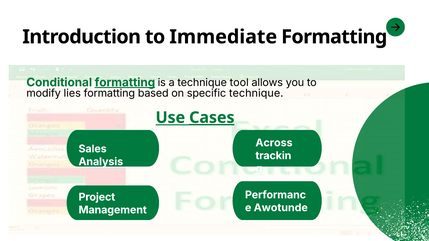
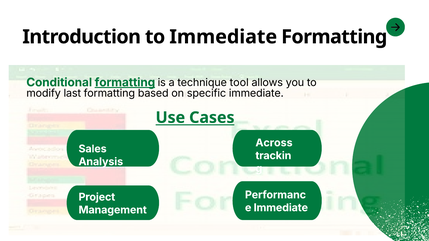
lies: lies -> last
specific technique: technique -> immediate
Cases underline: present -> none
Awotunde at (281, 208): Awotunde -> Immediate
